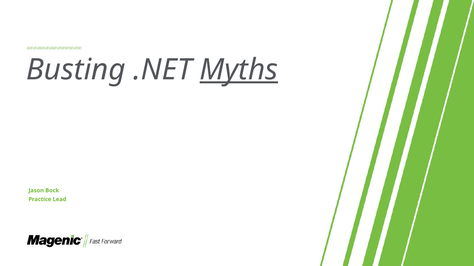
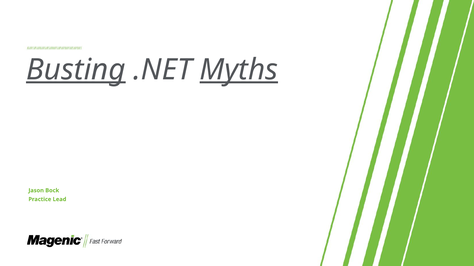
Busting underline: none -> present
